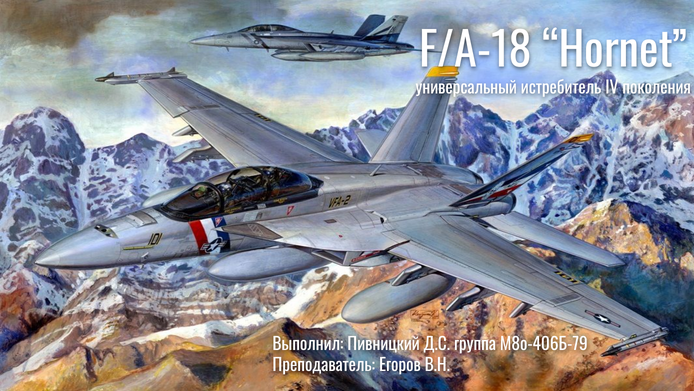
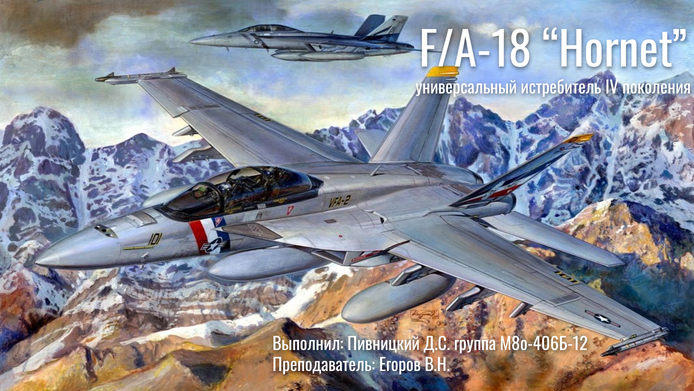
М8о-406Б-79: М8о-406Б-79 -> М8о-406Б-12
